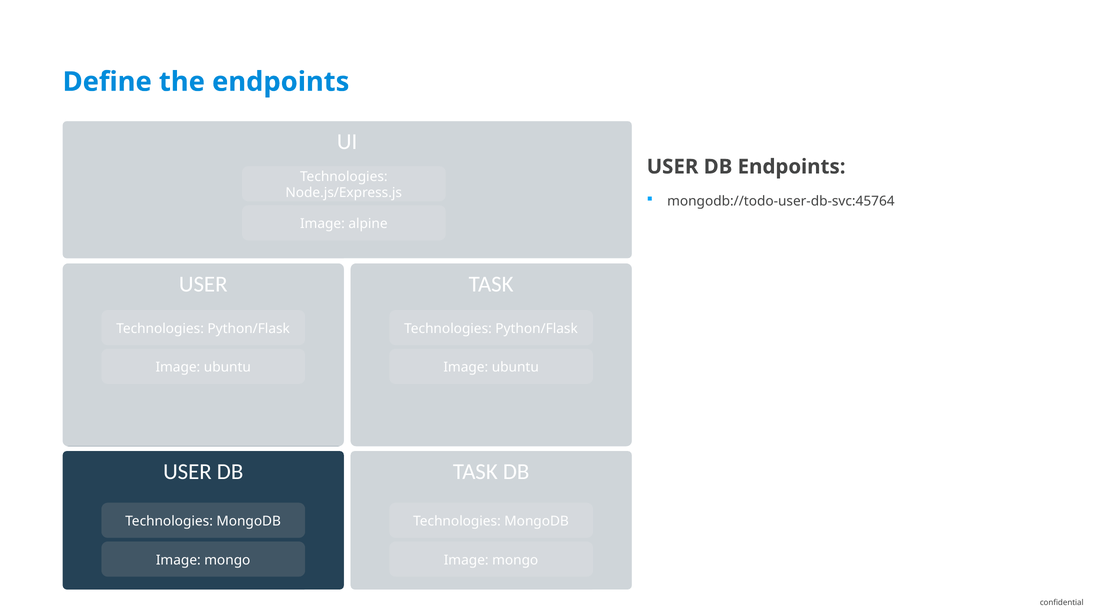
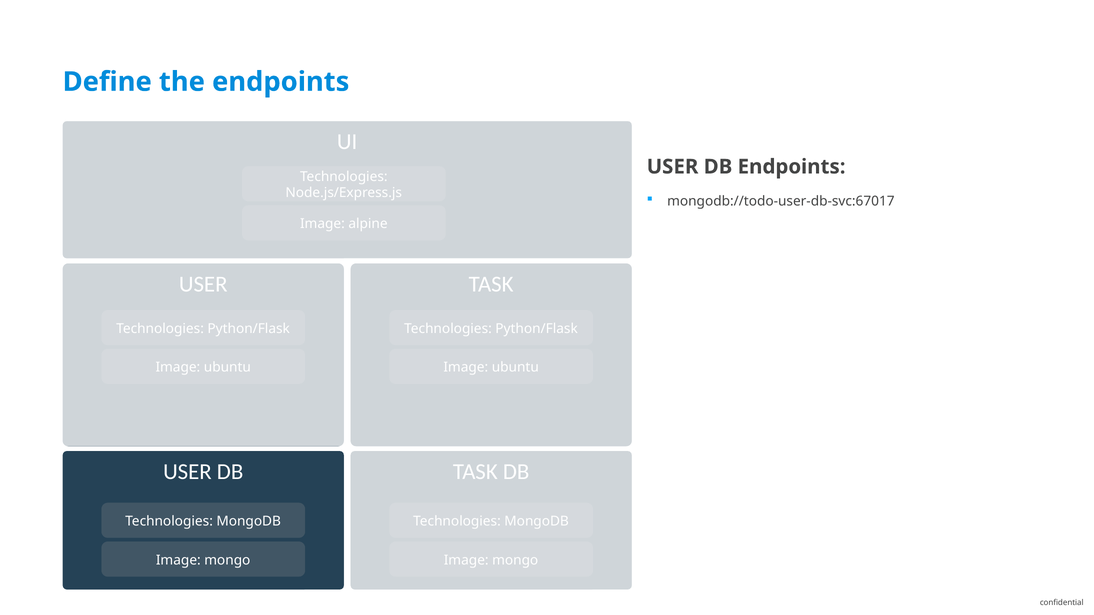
mongodb://todo-user-db-svc:45764: mongodb://todo-user-db-svc:45764 -> mongodb://todo-user-db-svc:67017
